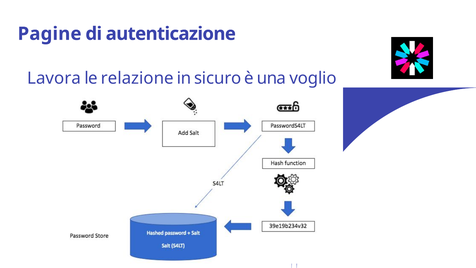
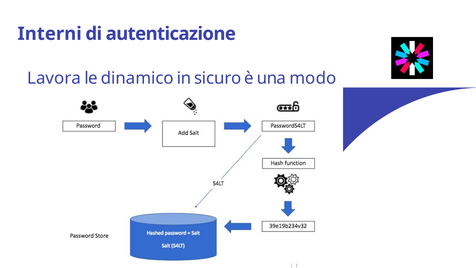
Pagine: Pagine -> Interni
relazione: relazione -> dinamico
voglio: voglio -> modo
